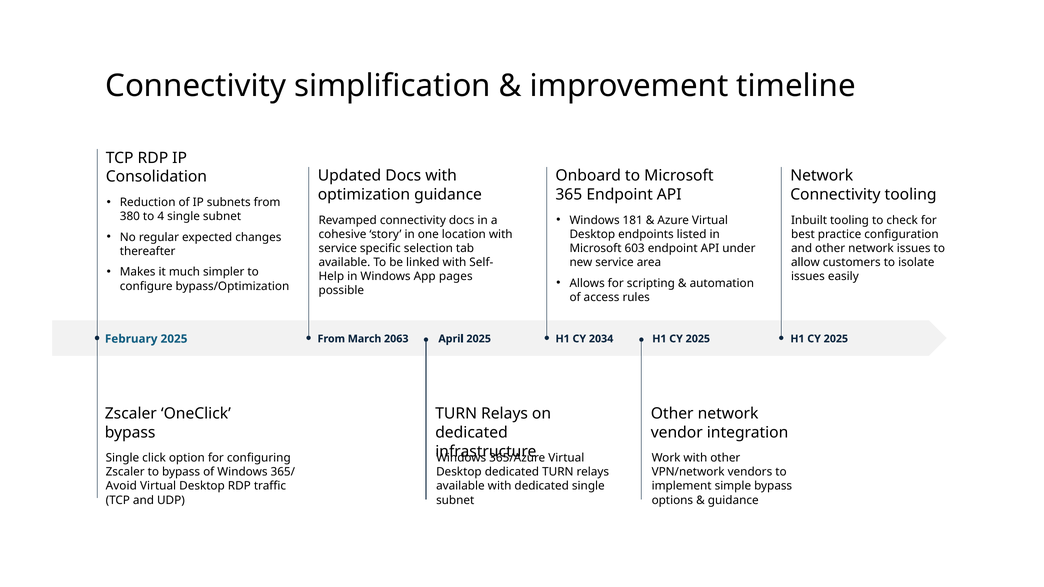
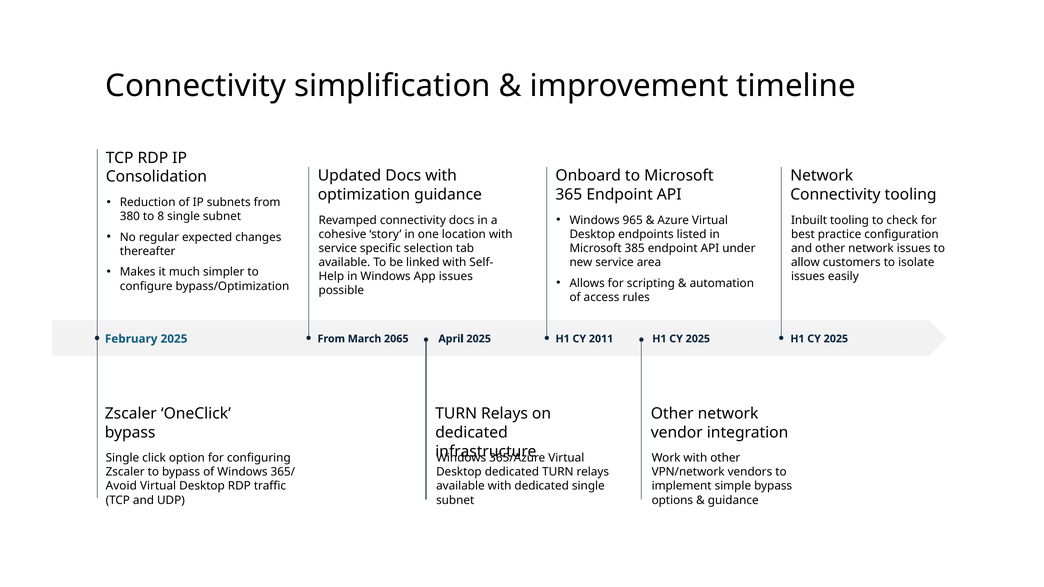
4: 4 -> 8
181: 181 -> 965
603: 603 -> 385
App pages: pages -> issues
2063: 2063 -> 2065
2034: 2034 -> 2011
